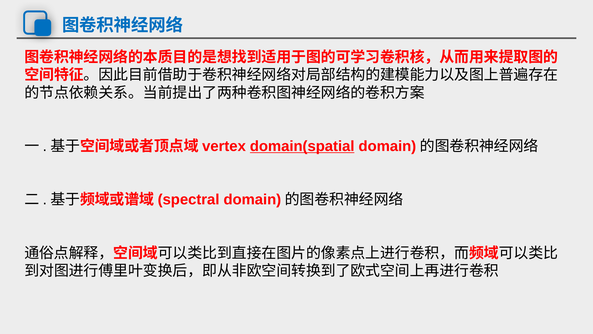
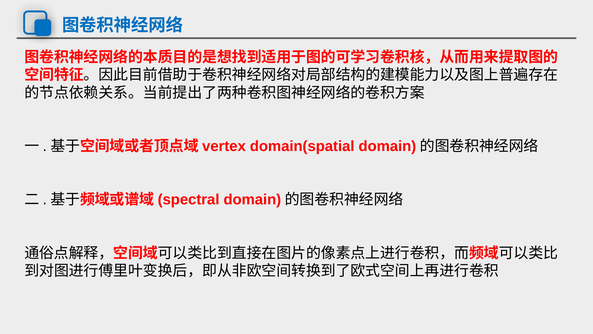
domain(spatial underline: present -> none
